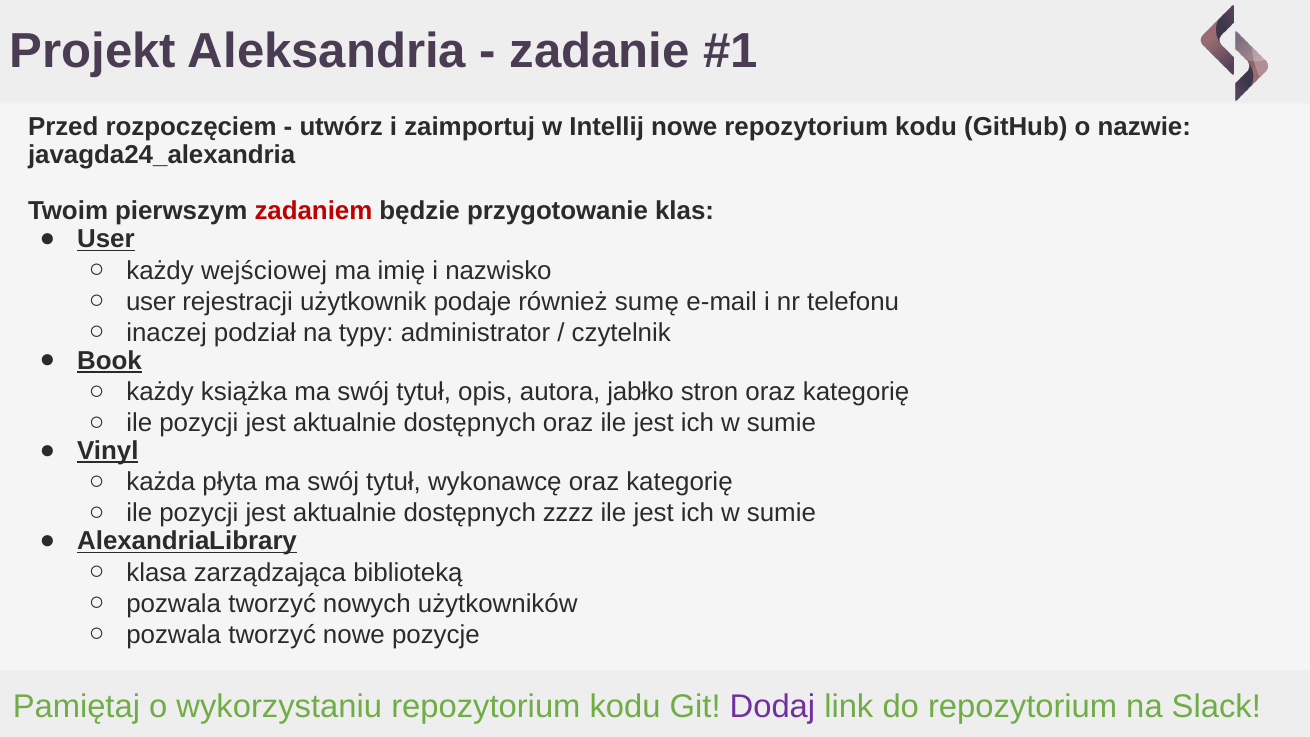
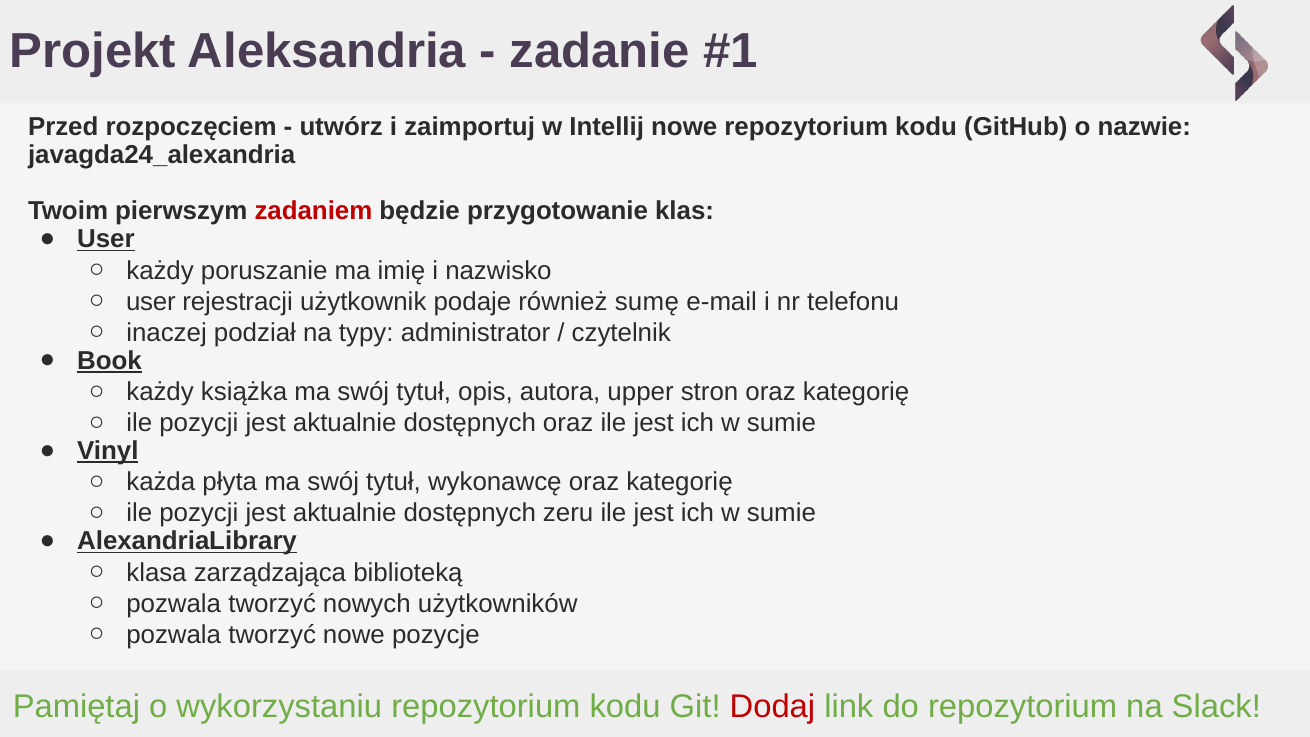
wejściowej: wejściowej -> poruszanie
jabłko: jabłko -> upper
zzzz: zzzz -> zeru
Dodaj colour: purple -> red
